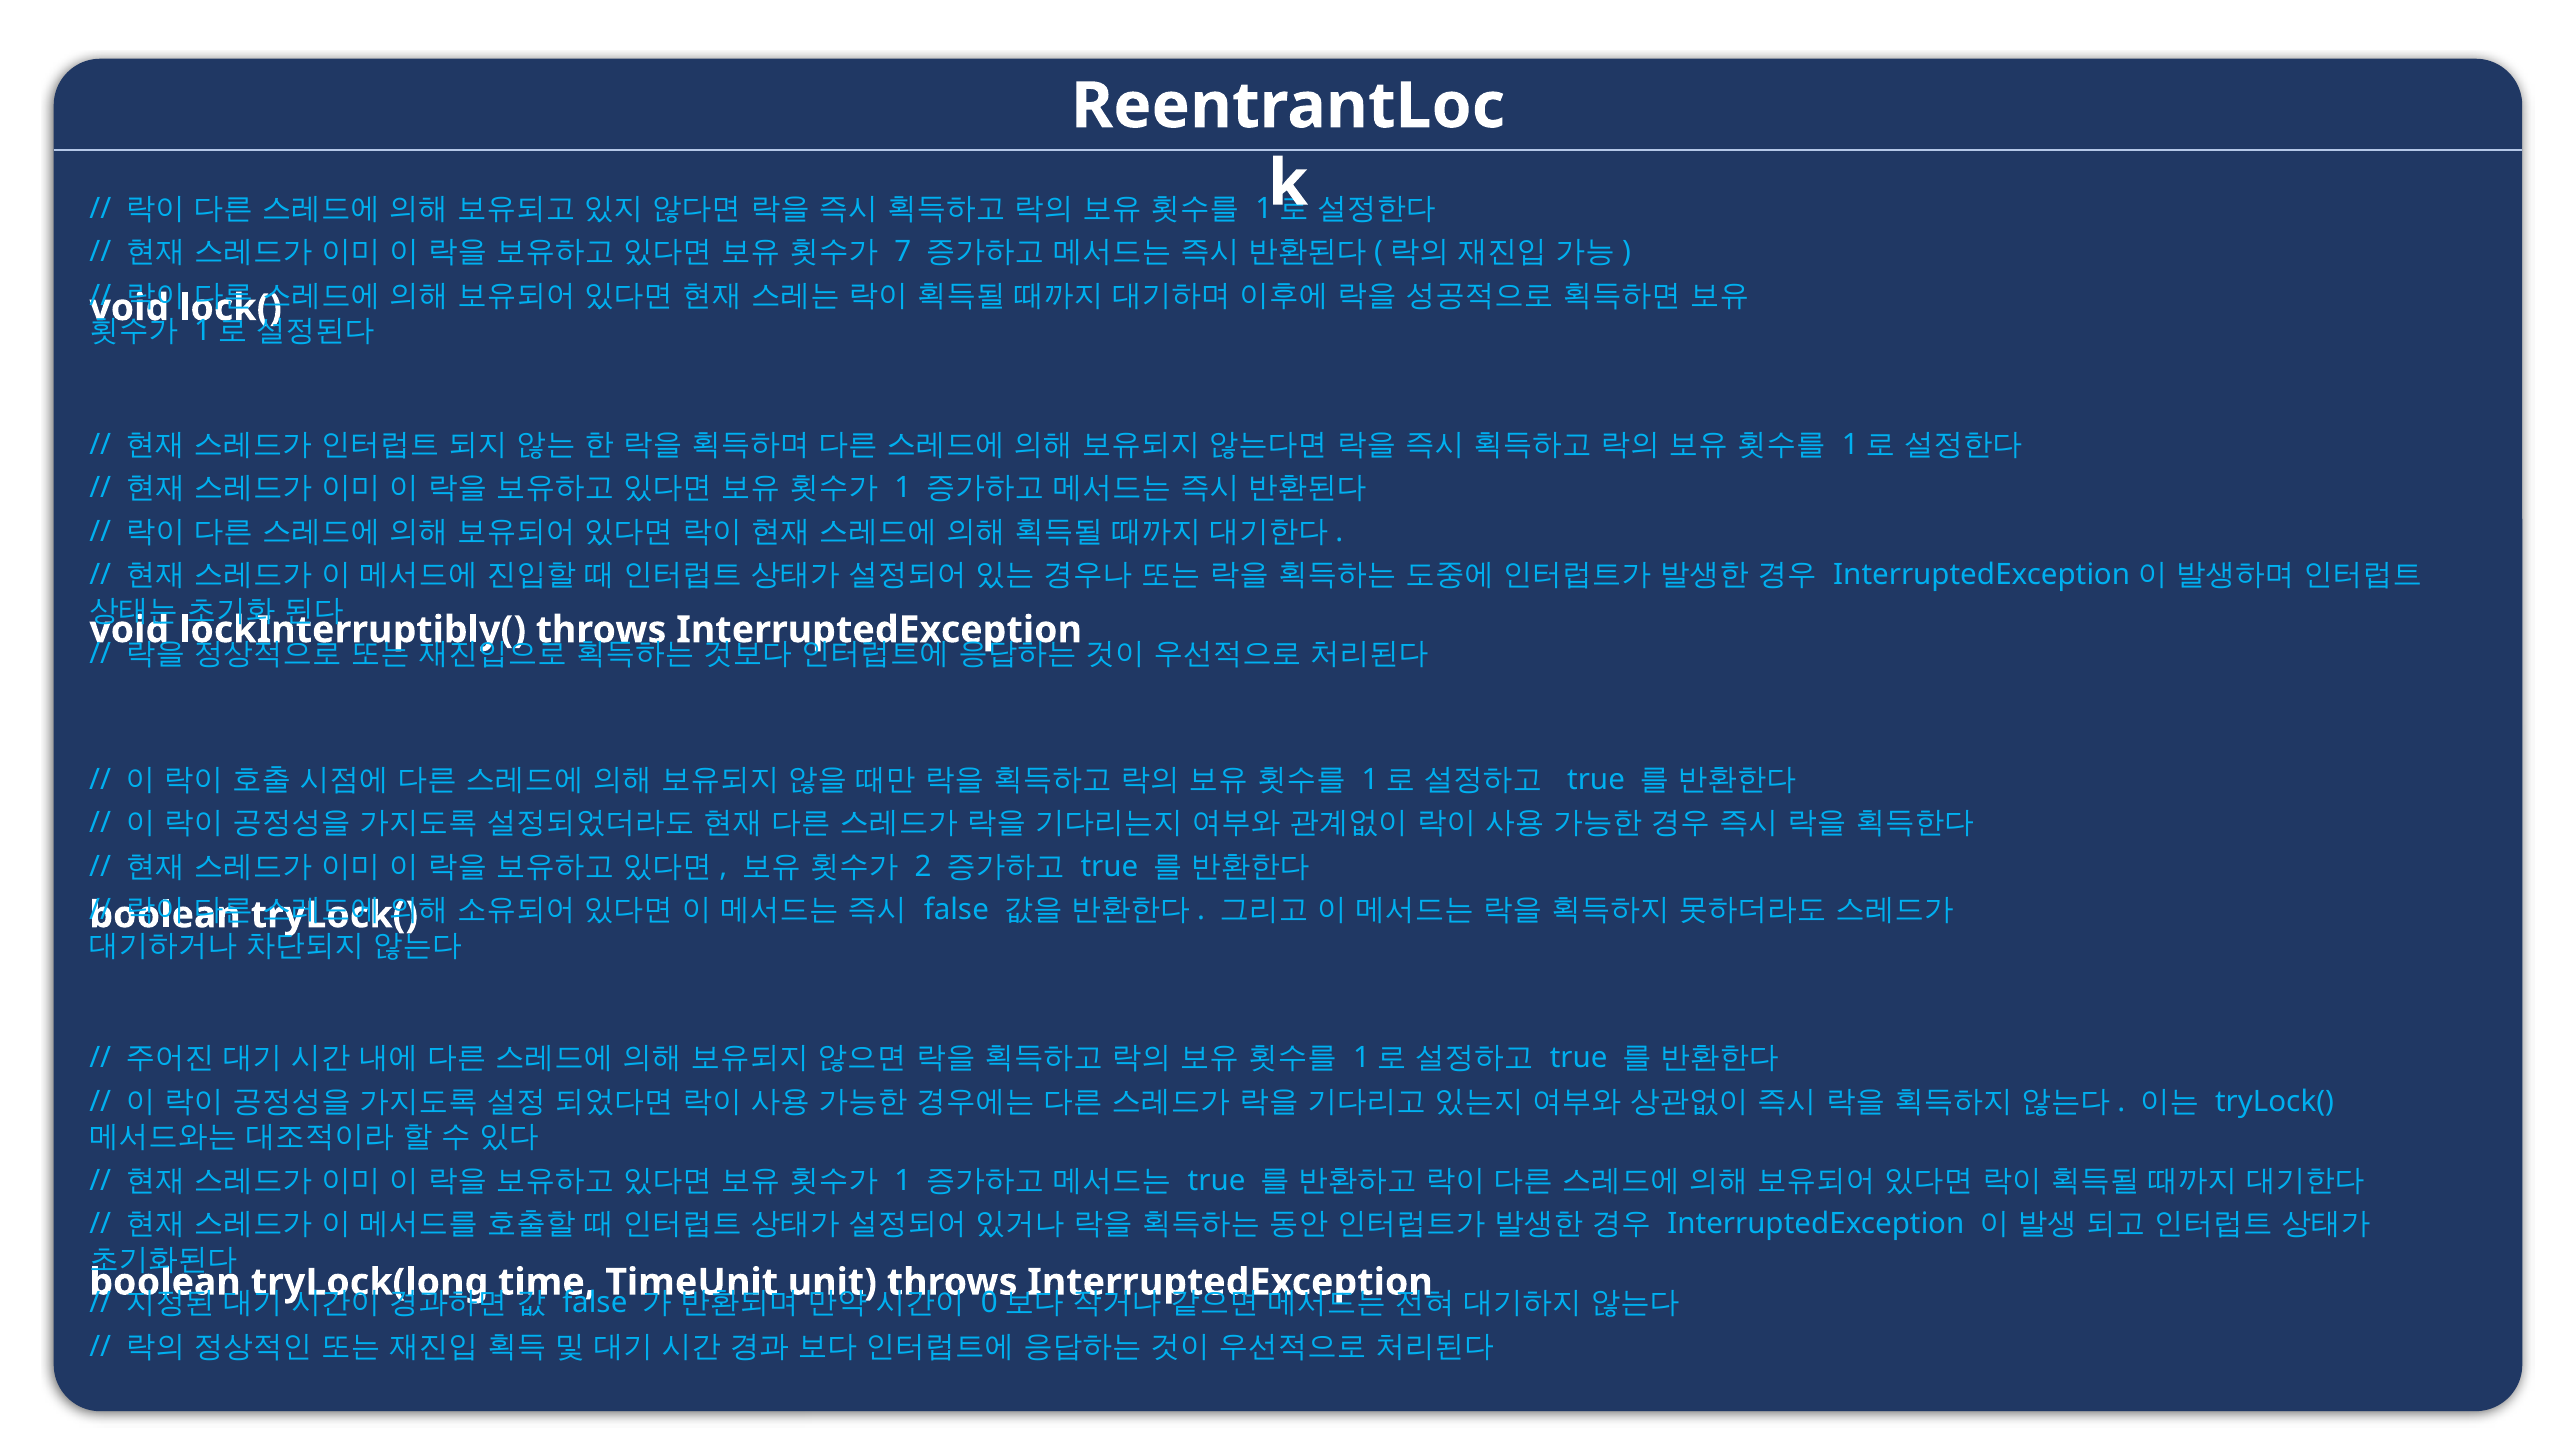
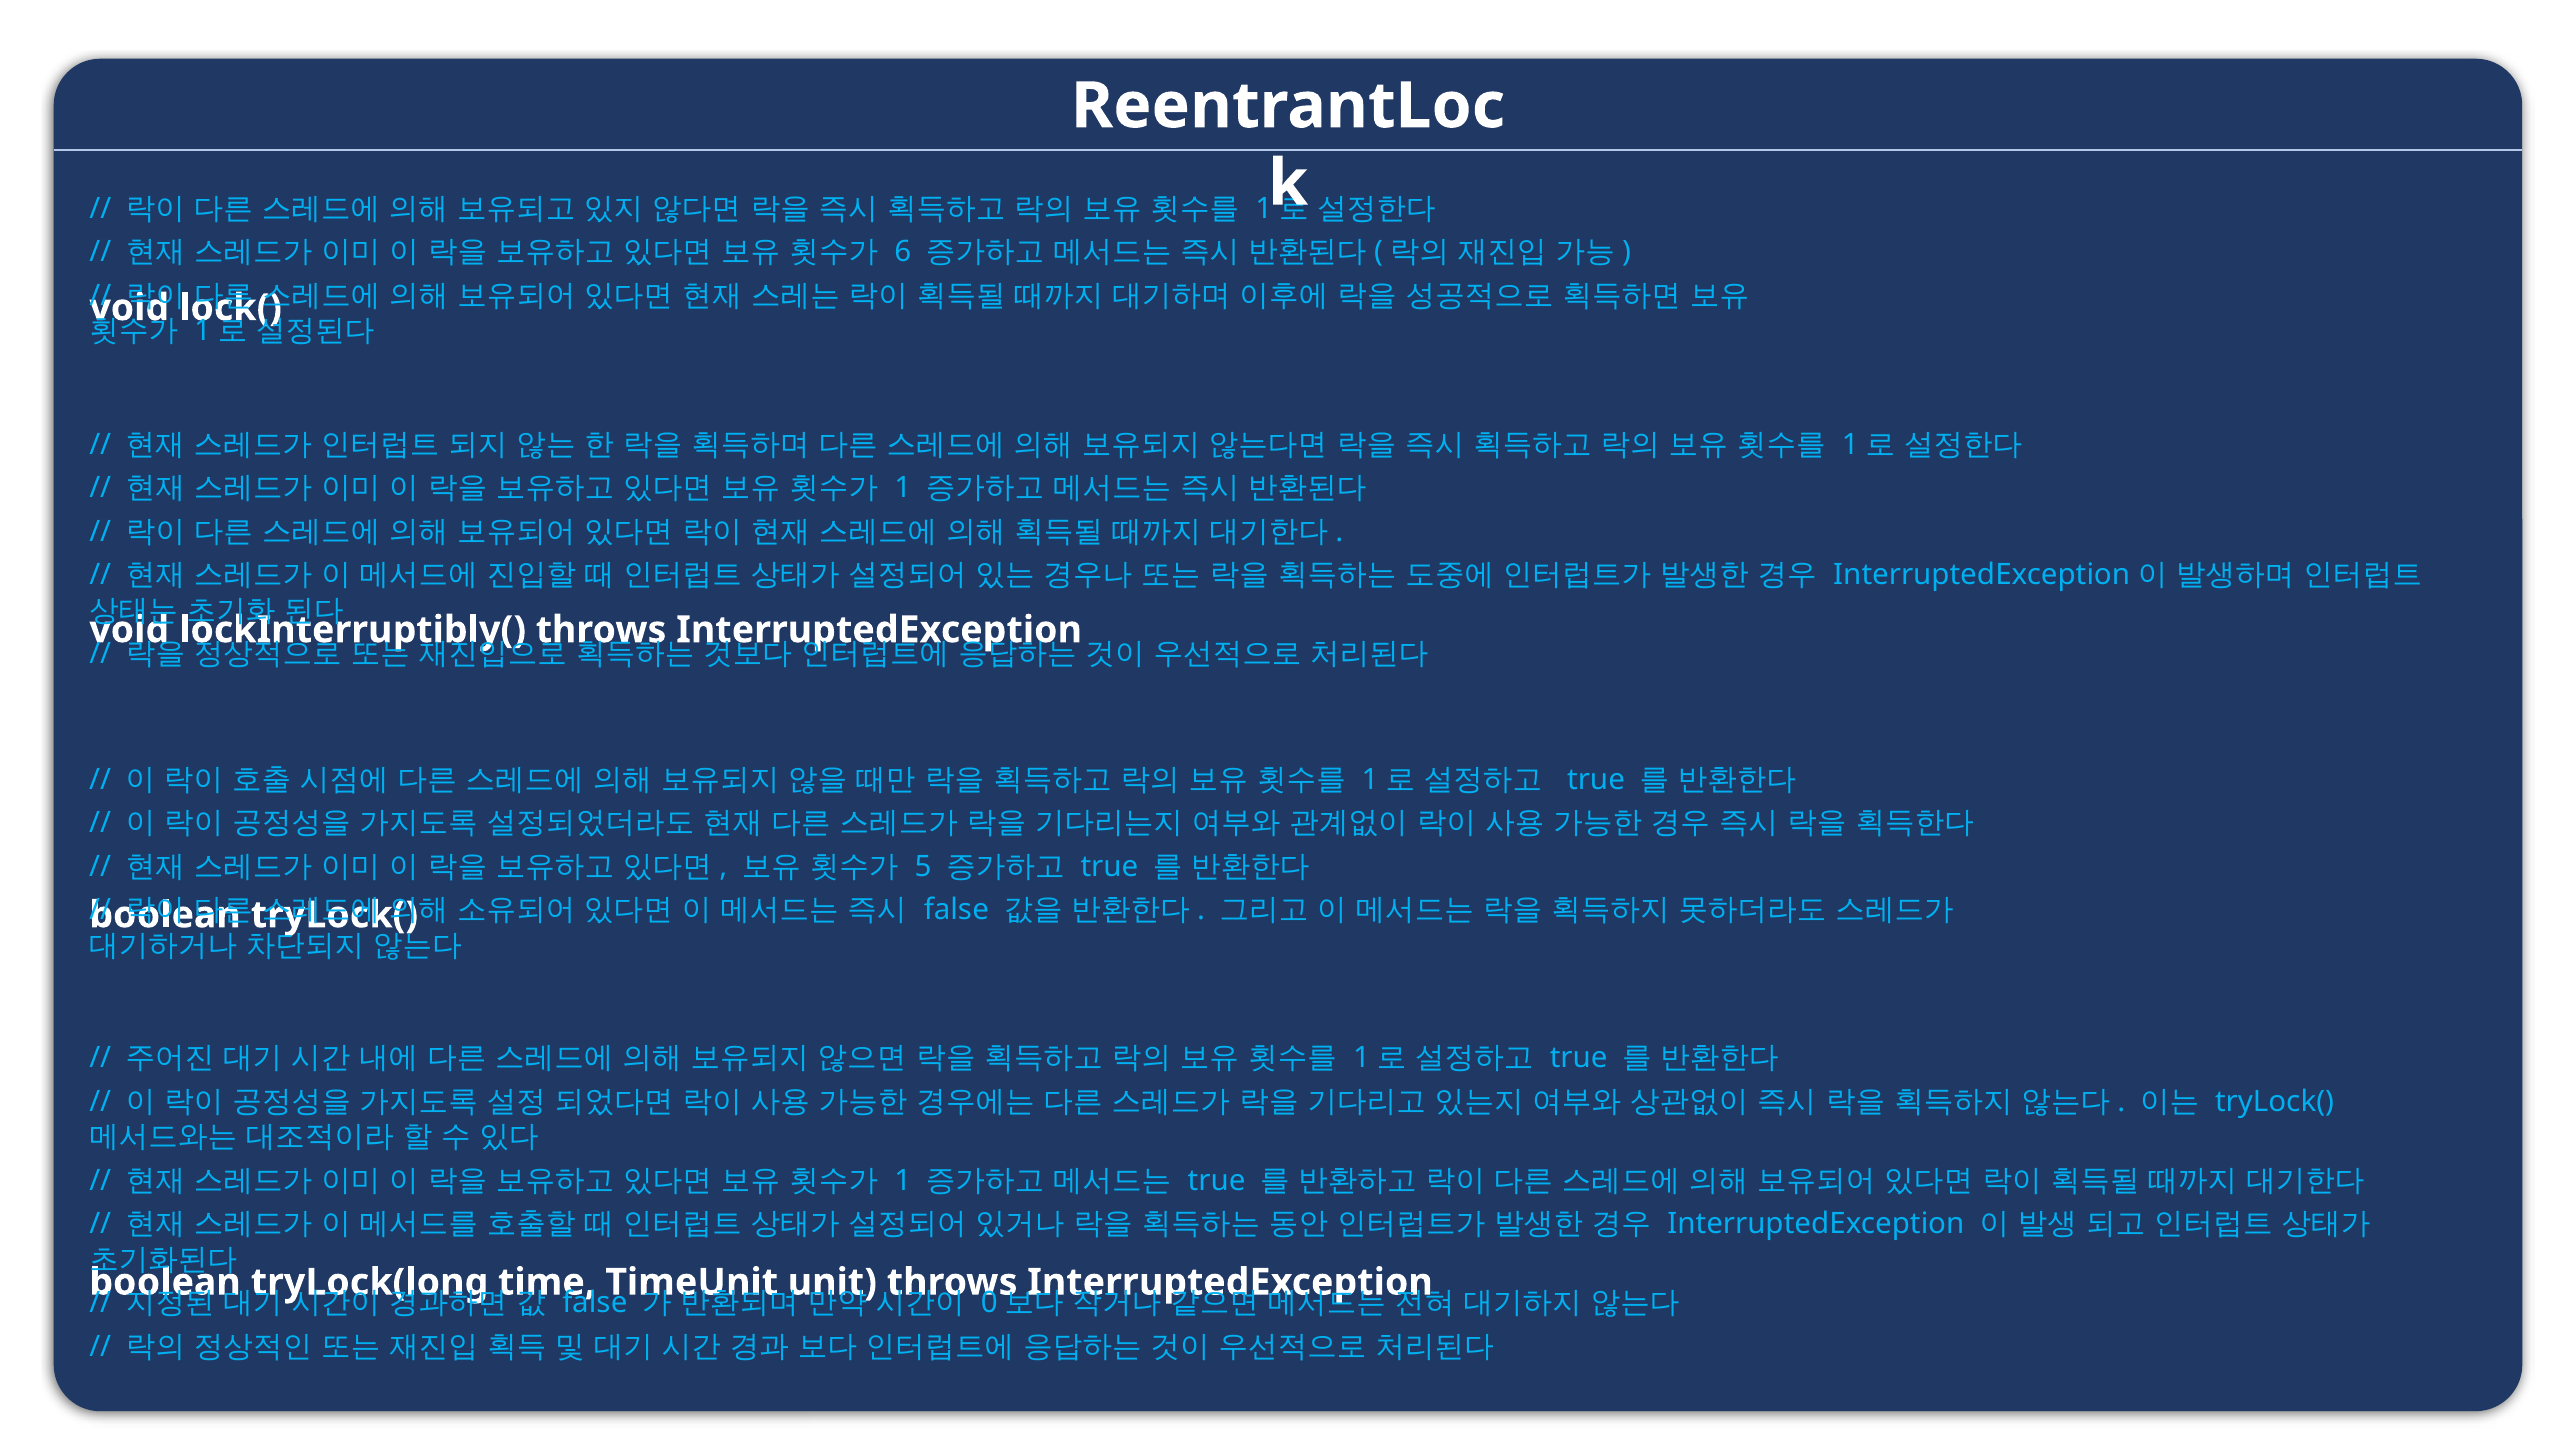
7: 7 -> 6
2: 2 -> 5
